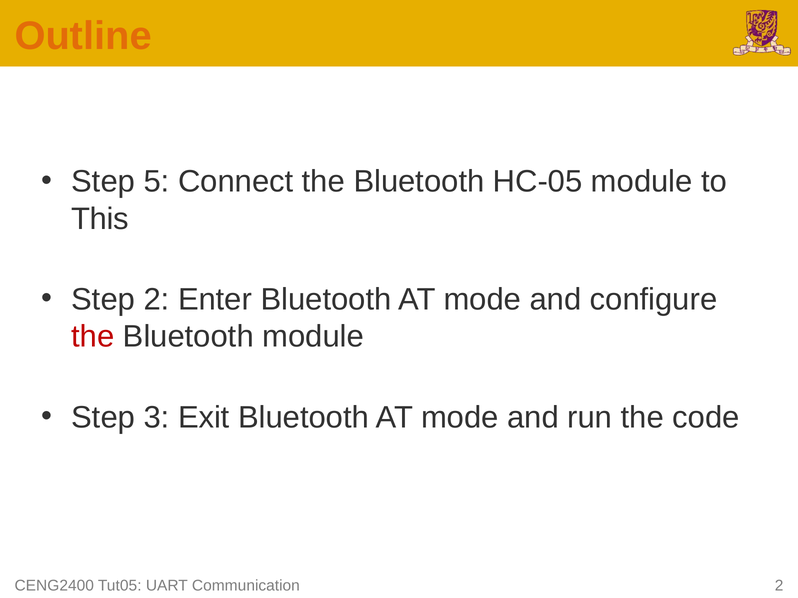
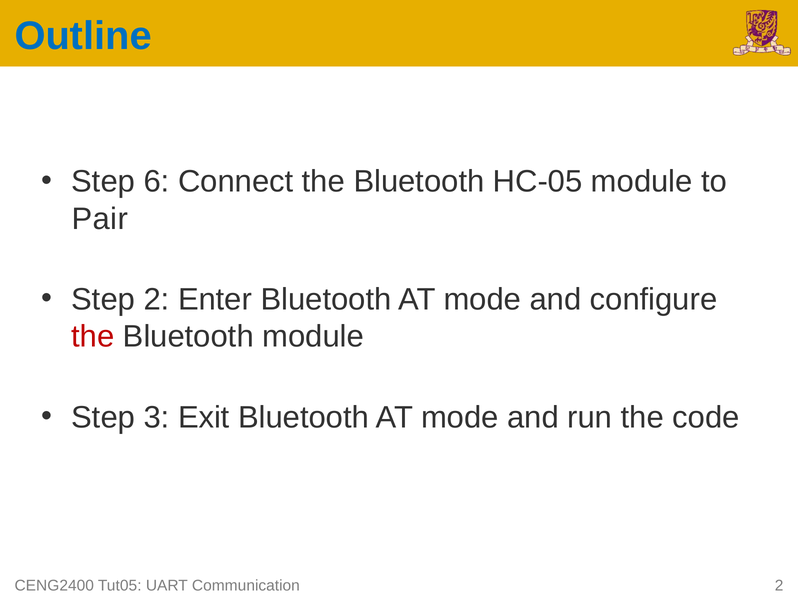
Outline colour: orange -> blue
5: 5 -> 6
This: This -> Pair
